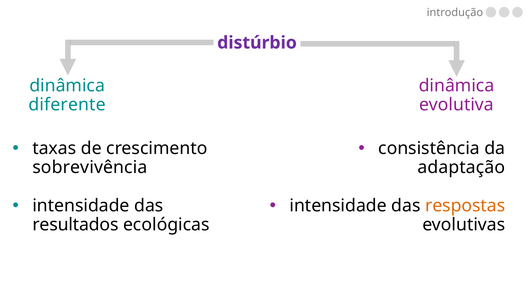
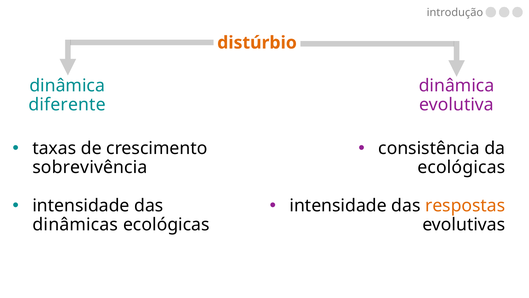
distúrbio colour: purple -> orange
adaptação at (461, 167): adaptação -> ecológicas
resultados: resultados -> dinâmicas
